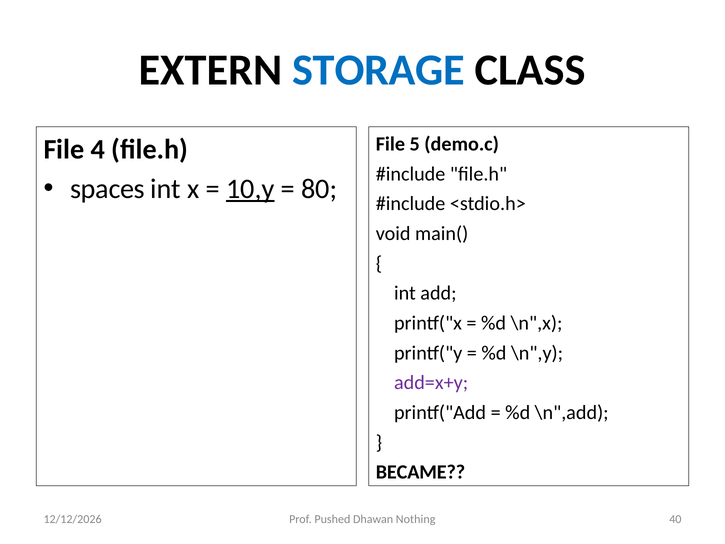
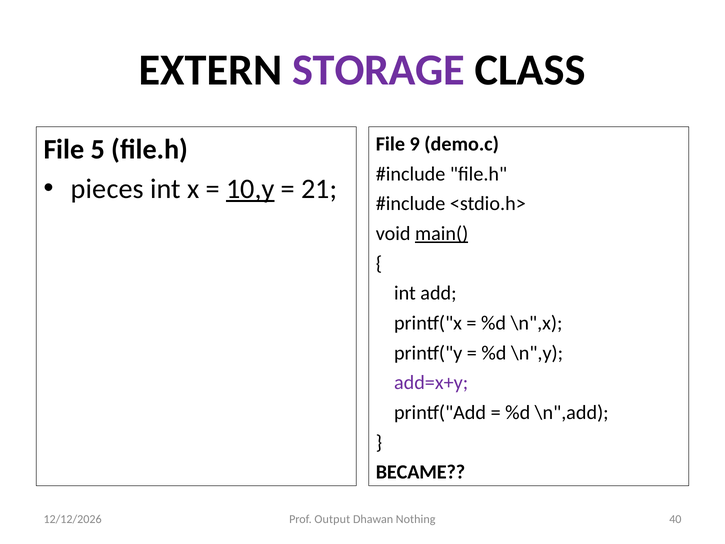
STORAGE colour: blue -> purple
5: 5 -> 9
4: 4 -> 5
spaces: spaces -> pieces
80: 80 -> 21
main( underline: none -> present
Pushed: Pushed -> Output
